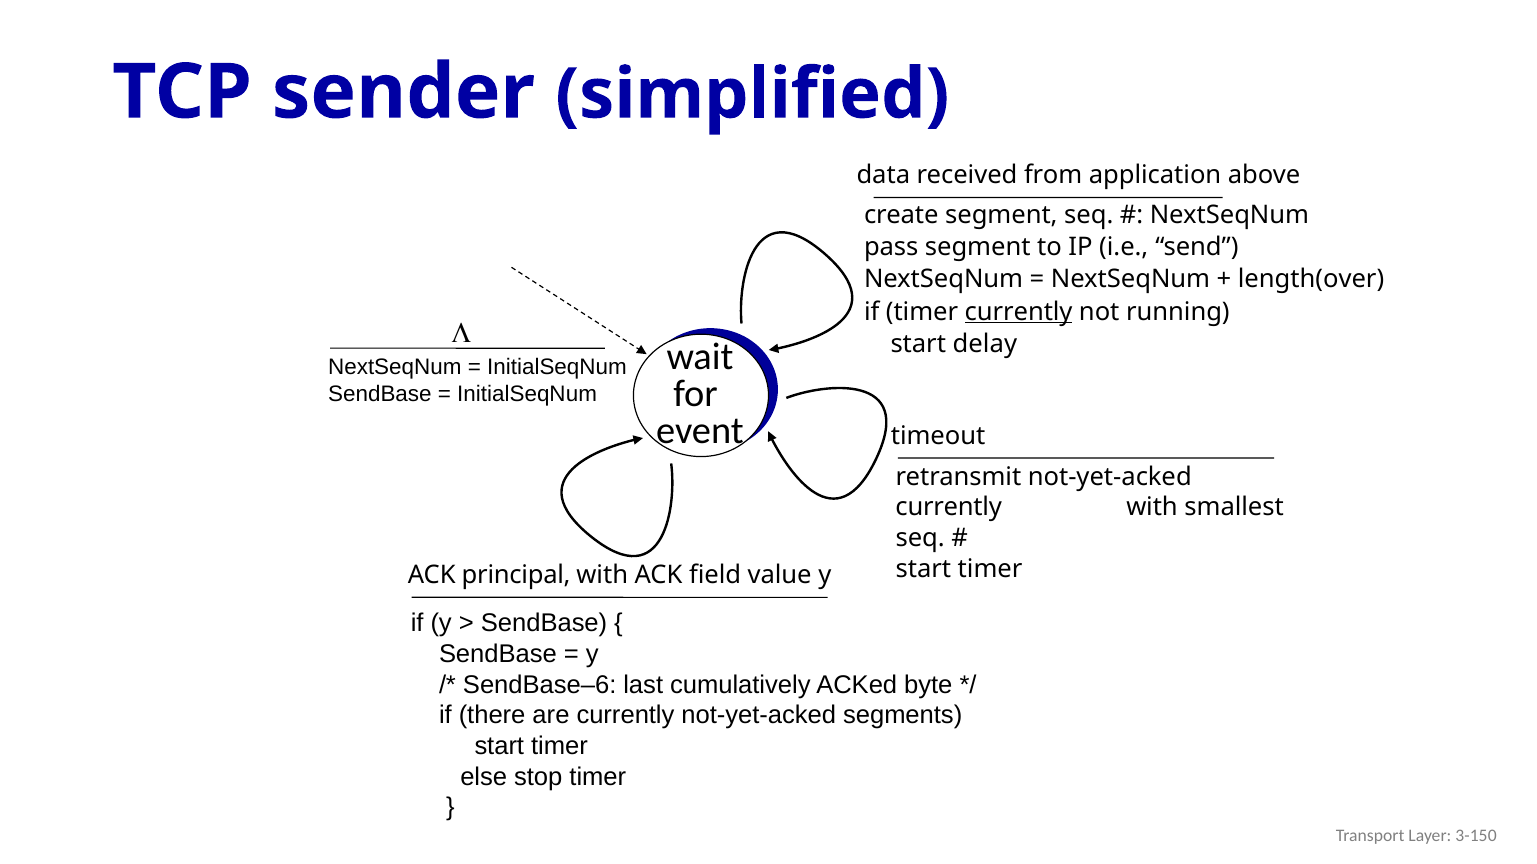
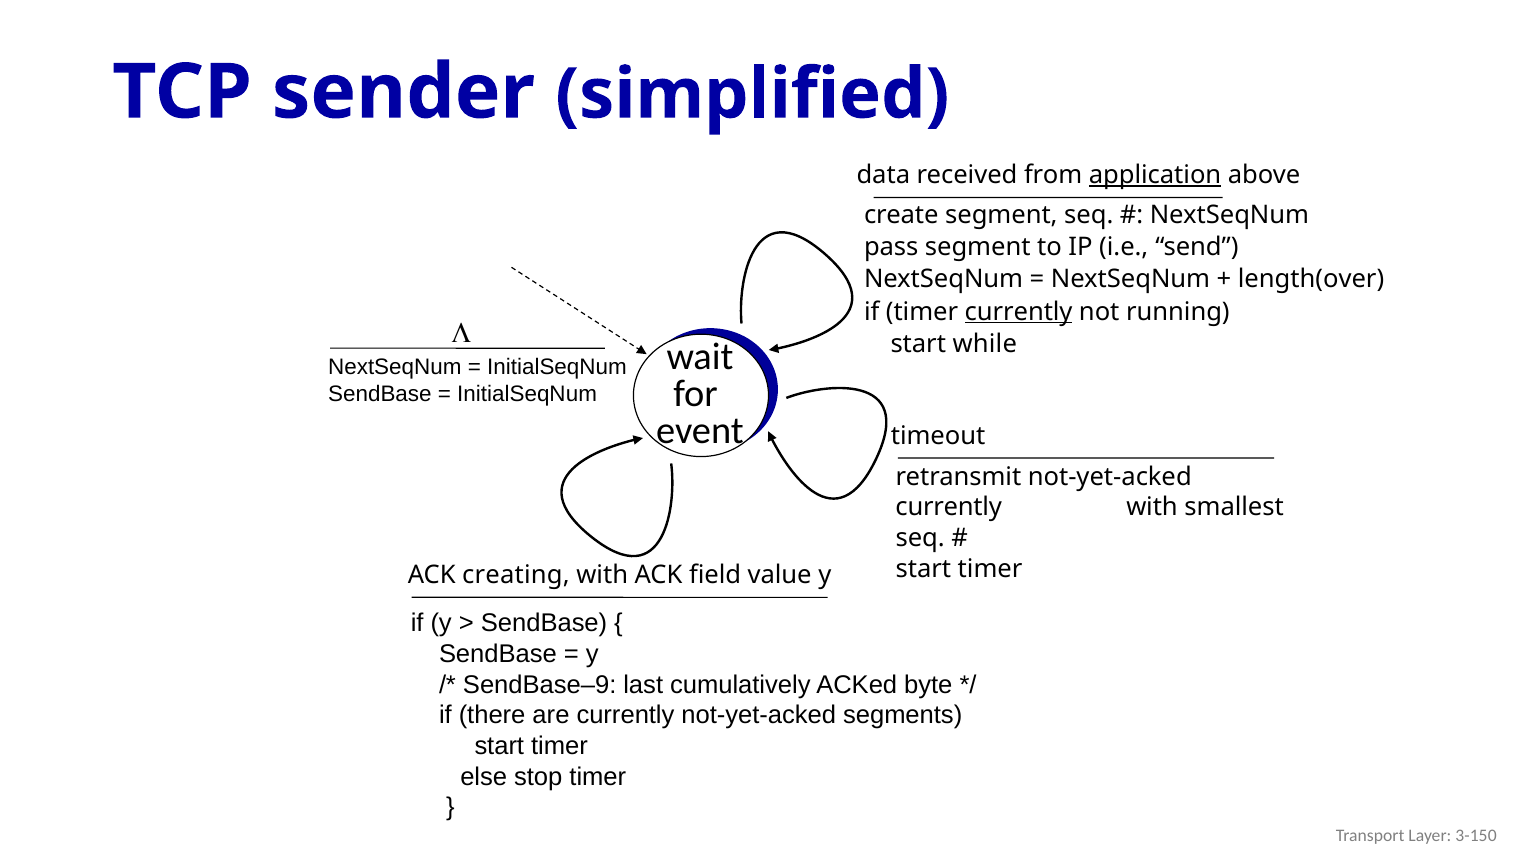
application underline: none -> present
delay: delay -> while
principal: principal -> creating
SendBase–6: SendBase–6 -> SendBase–9
